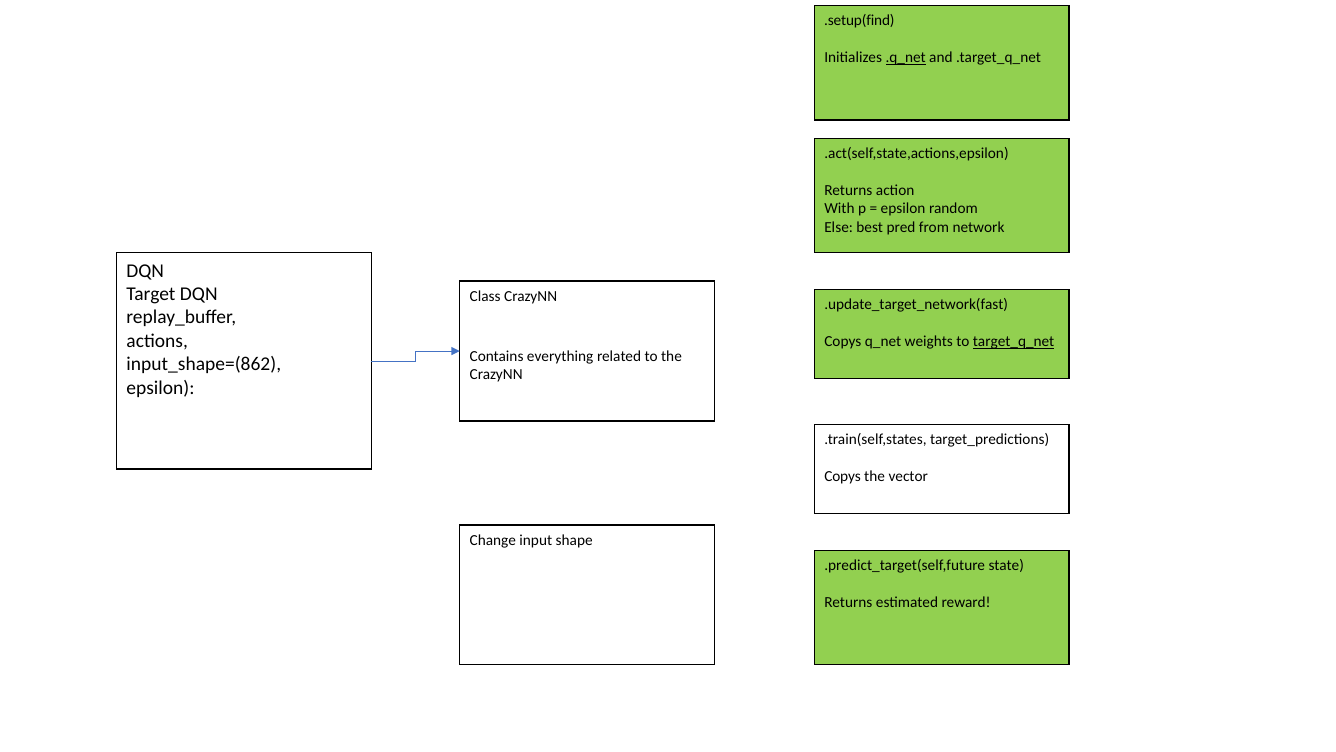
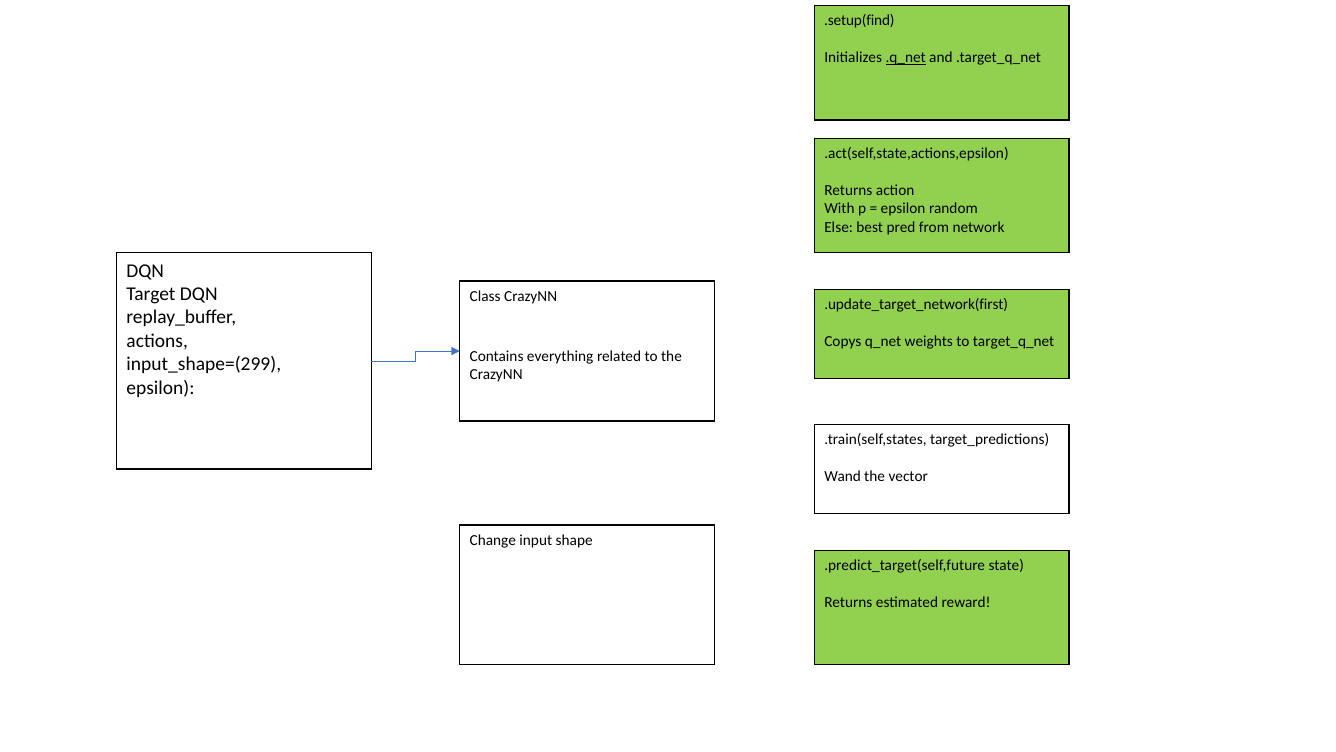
.update_target_network(fast: .update_target_network(fast -> .update_target_network(first
target_q_net underline: present -> none
input_shape=(862: input_shape=(862 -> input_shape=(299
Copys at (843, 476): Copys -> Wand
